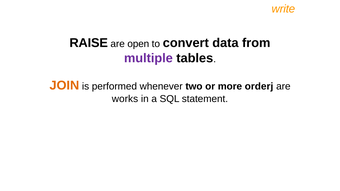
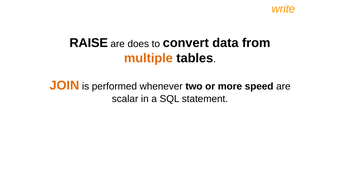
open: open -> does
multiple colour: purple -> orange
orderj: orderj -> speed
works: works -> scalar
